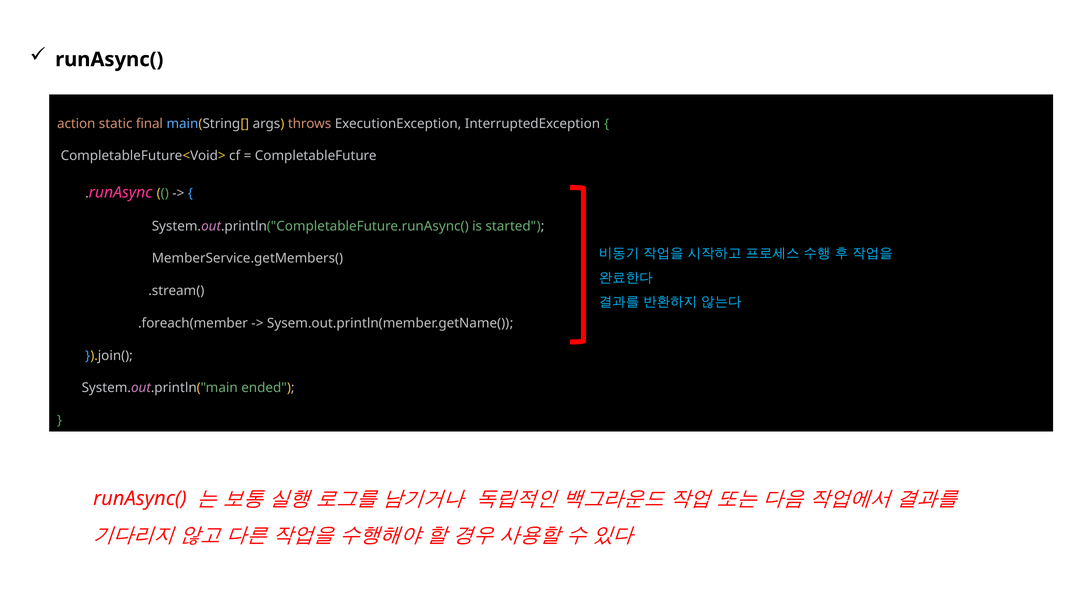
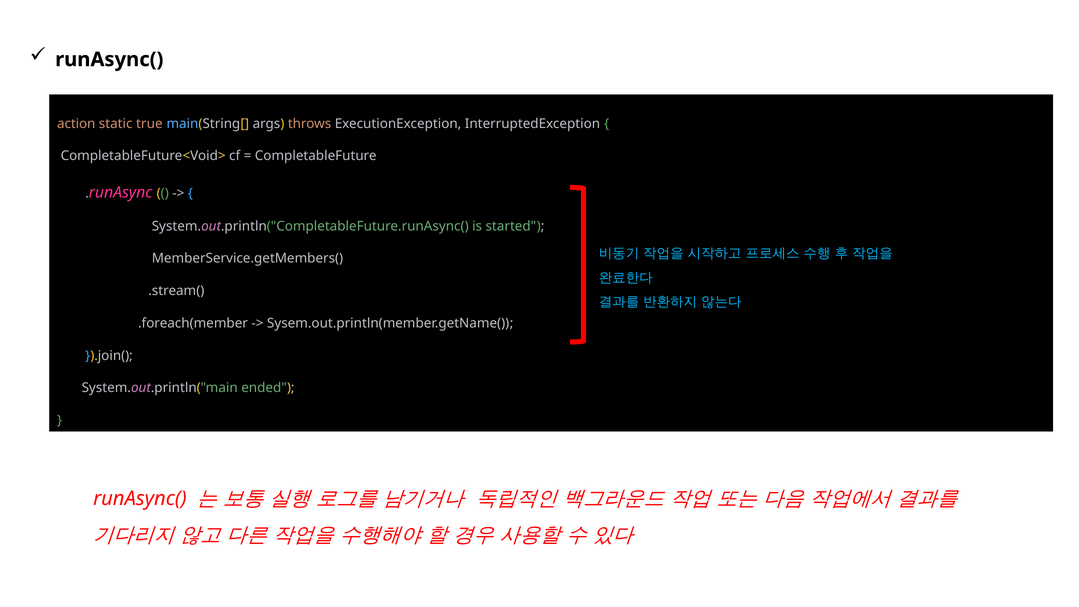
final: final -> true
